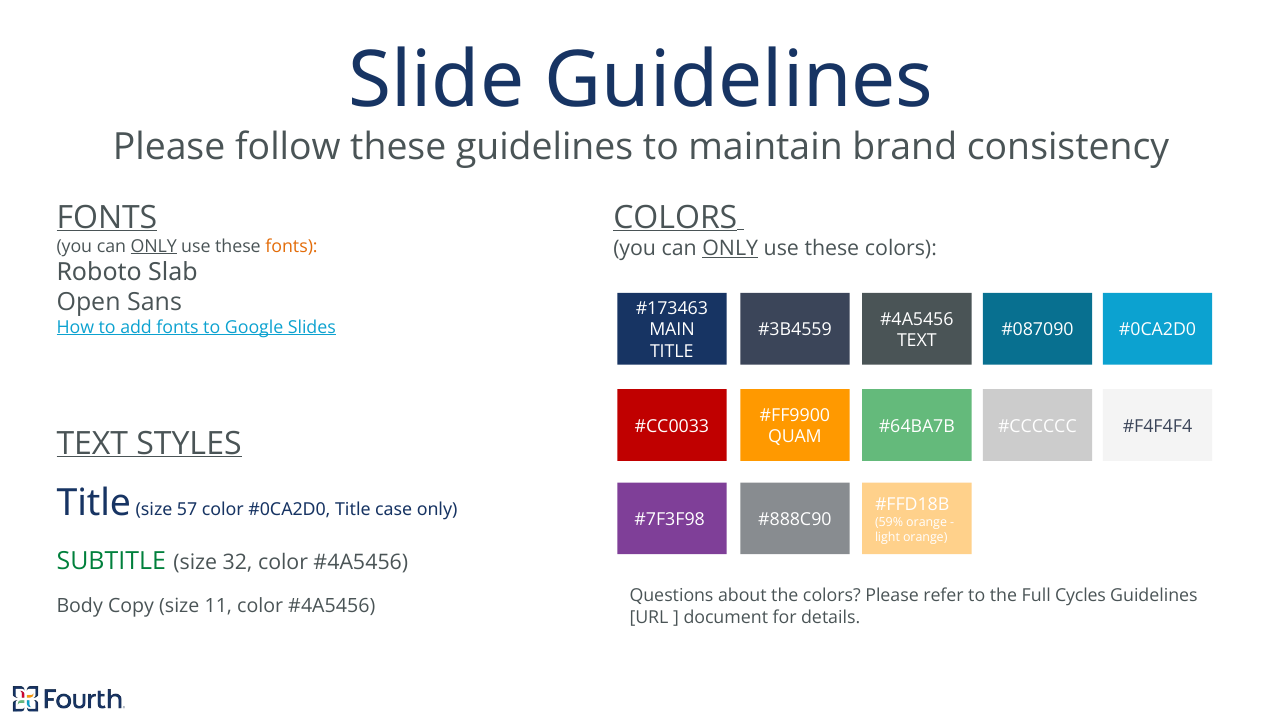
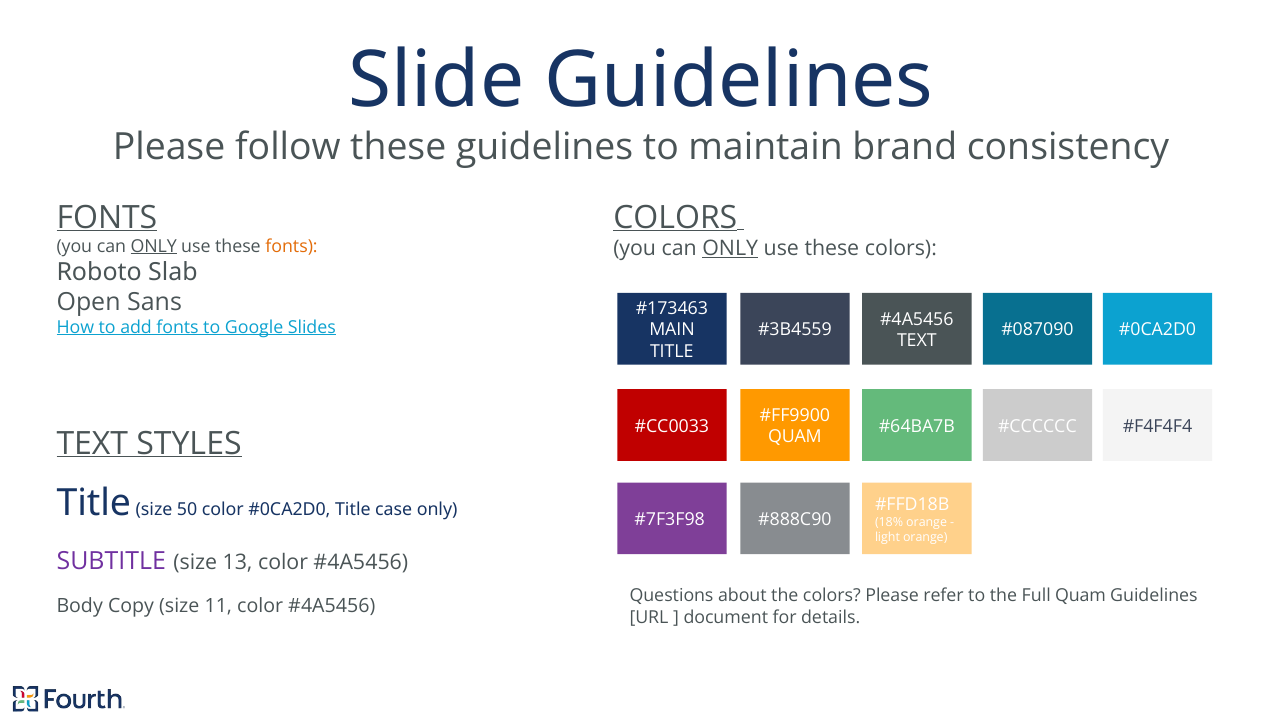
57: 57 -> 50
59%: 59% -> 18%
SUBTITLE colour: green -> purple
32: 32 -> 13
Full Cycles: Cycles -> Quam
